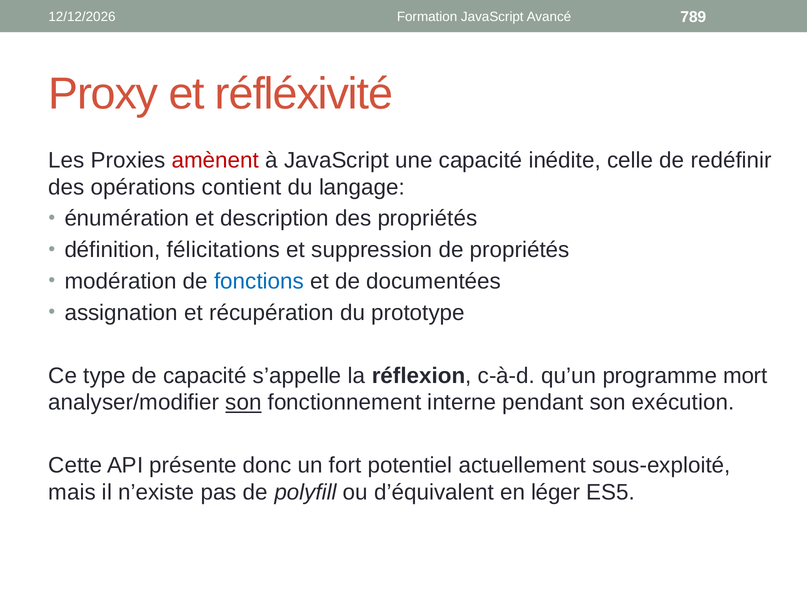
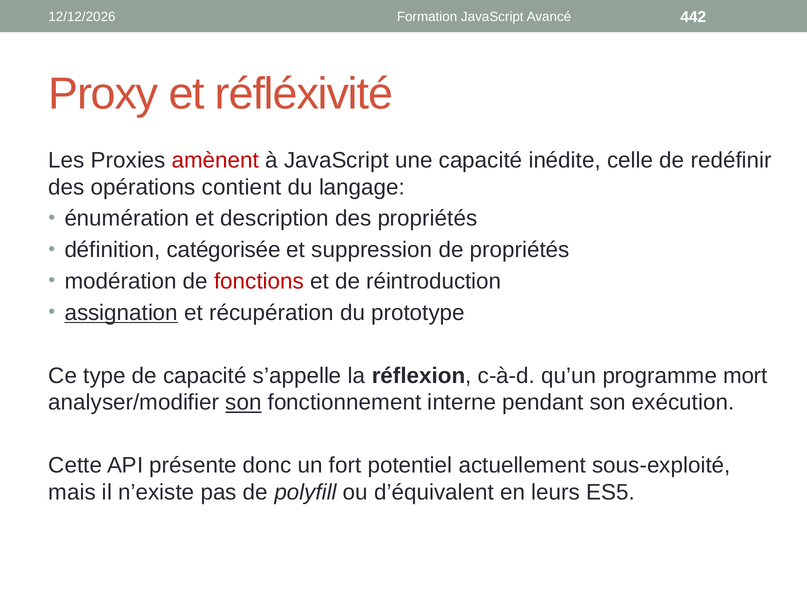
789: 789 -> 442
félicitations: félicitations -> catégorisée
fonctions colour: blue -> red
documentées: documentées -> réintroduction
assignation underline: none -> present
léger: léger -> leurs
